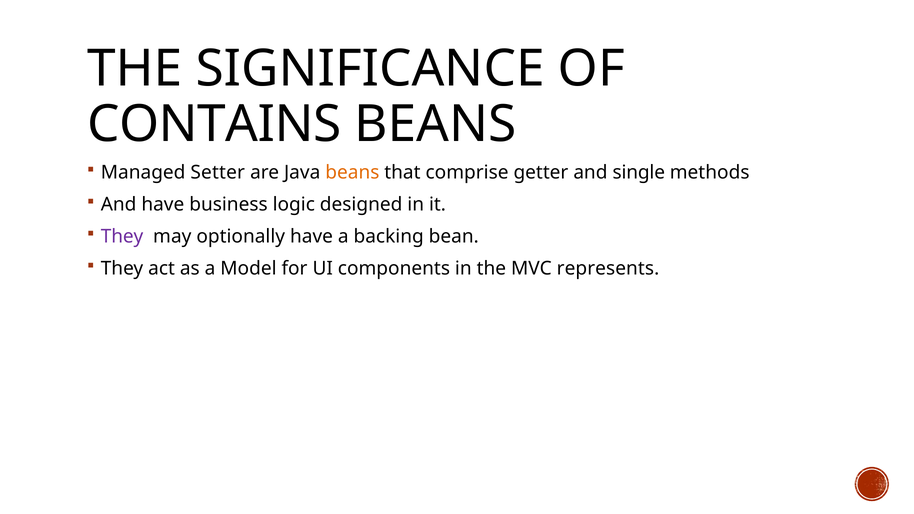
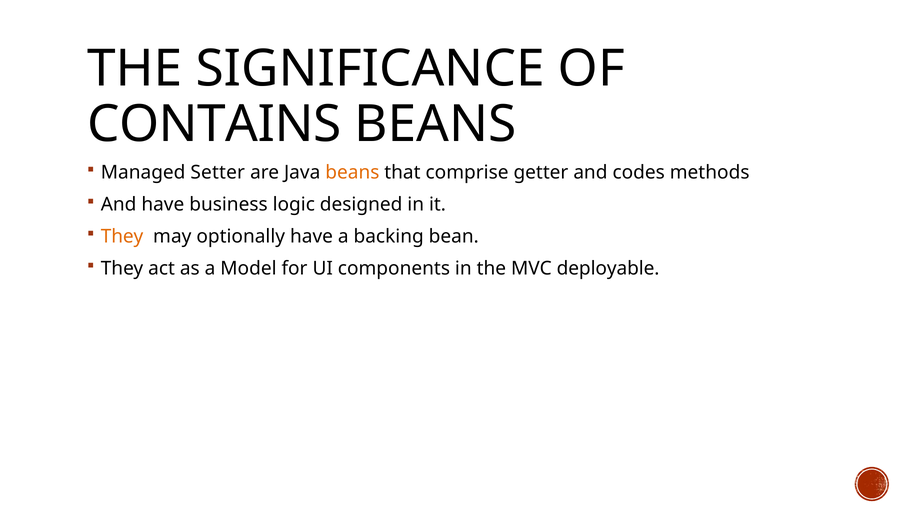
single: single -> codes
They at (122, 237) colour: purple -> orange
represents: represents -> deployable
